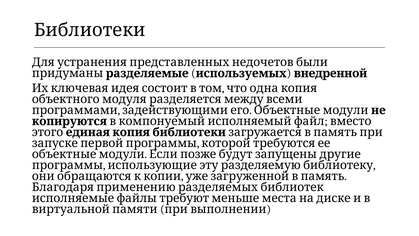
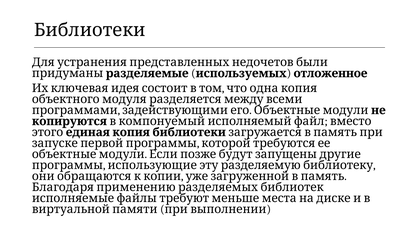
внедренной: внедренной -> отложенное
